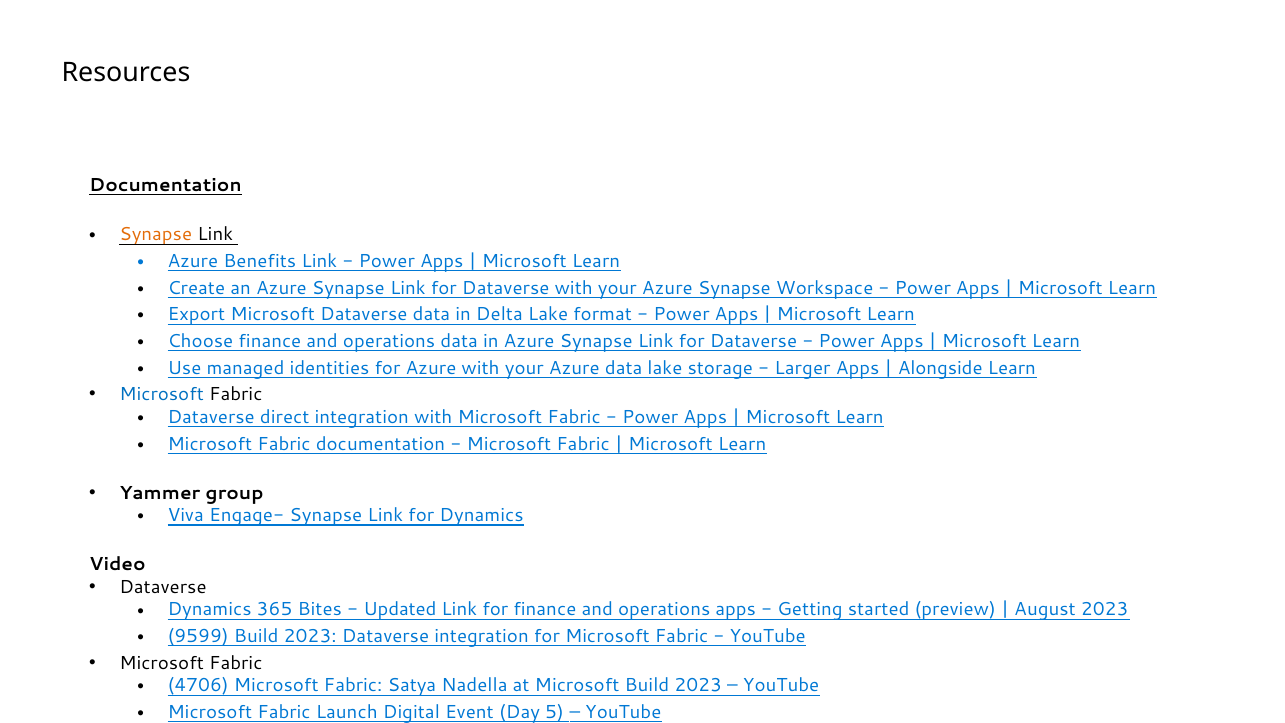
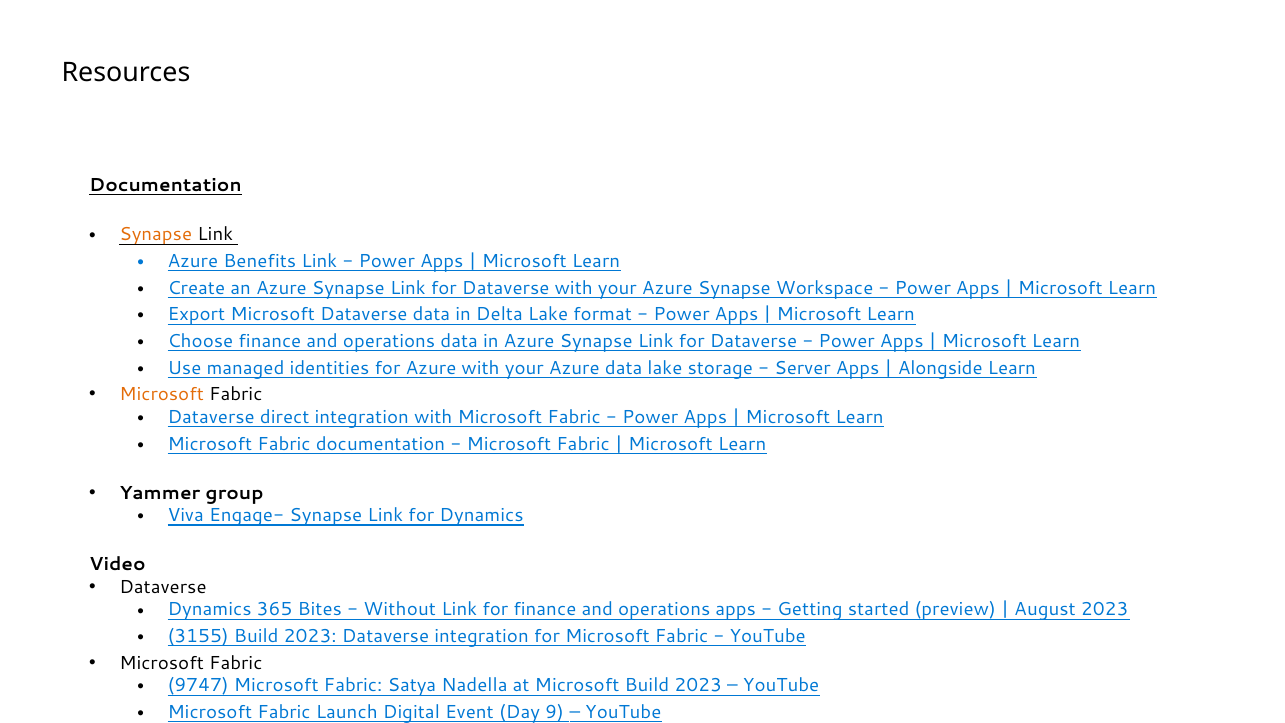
Larger: Larger -> Server
Microsoft at (162, 395) colour: blue -> orange
Updated: Updated -> Without
9599: 9599 -> 3155
4706: 4706 -> 9747
5: 5 -> 9
